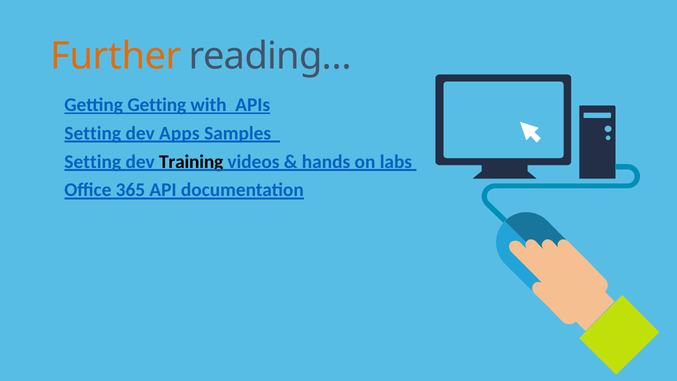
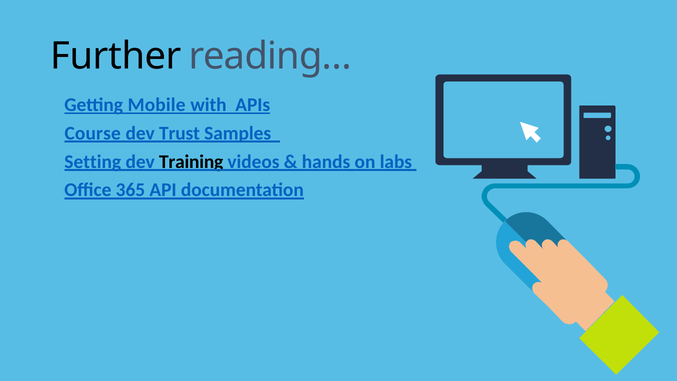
Further colour: orange -> black
Getting Getting: Getting -> Mobile
Setting at (93, 133): Setting -> Course
Apps: Apps -> Trust
